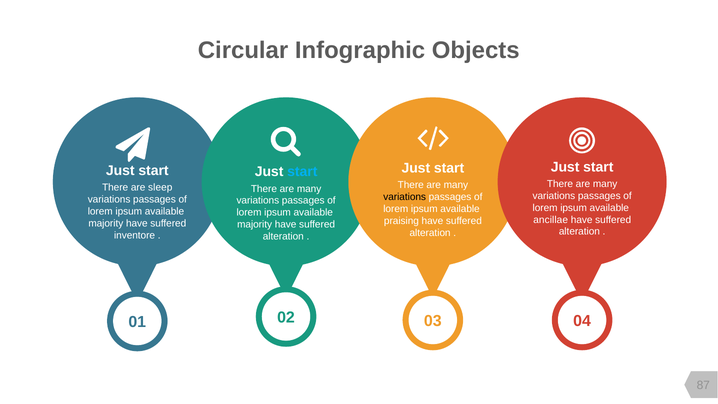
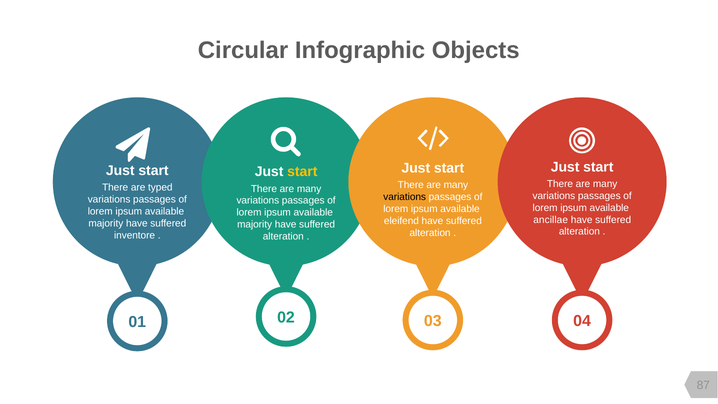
start at (302, 172) colour: light blue -> yellow
sleep: sleep -> typed
praising: praising -> eleifend
